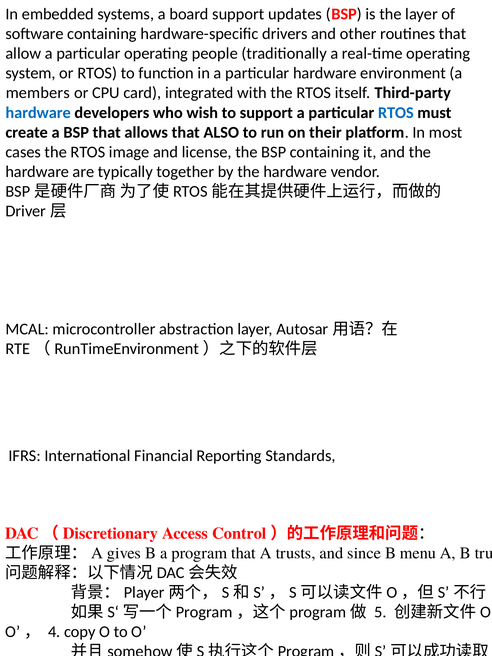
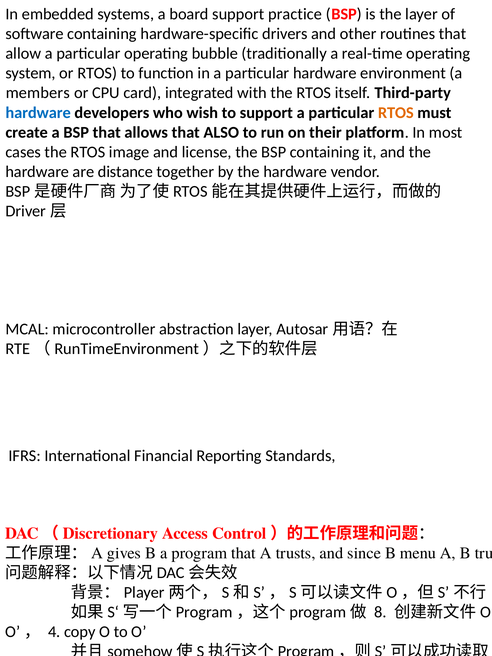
updates: updates -> practice
people: people -> bubble
RTOS at (396, 113) colour: blue -> orange
typically: typically -> distance
5: 5 -> 8
